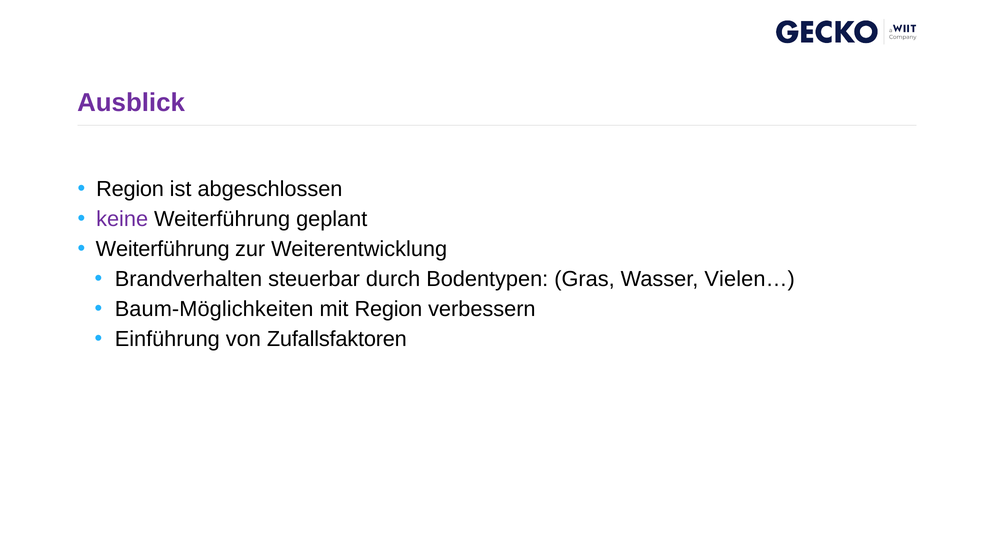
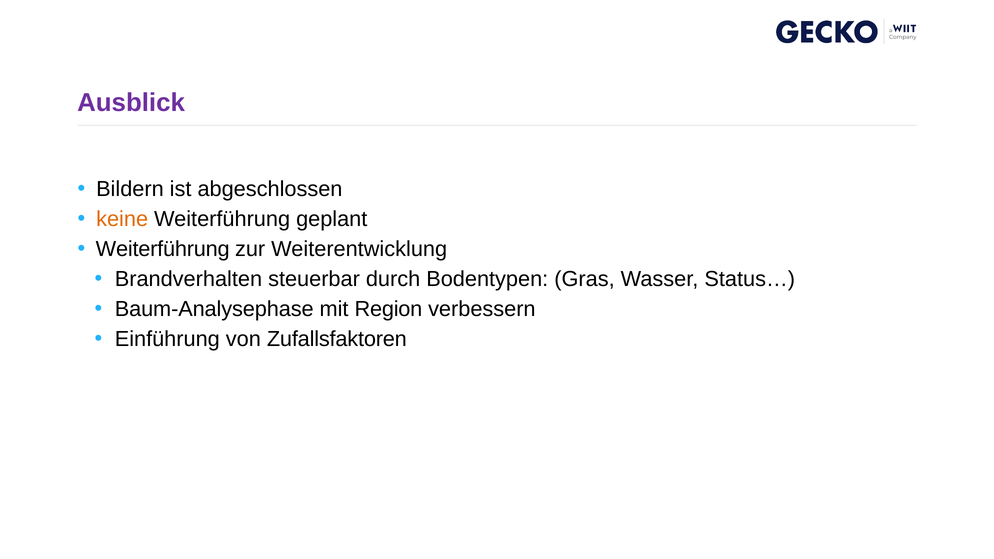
Region at (130, 189): Region -> Bildern
keine colour: purple -> orange
Vielen…: Vielen… -> Status…
Baum-Möglichkeiten: Baum-Möglichkeiten -> Baum-Analysephase
